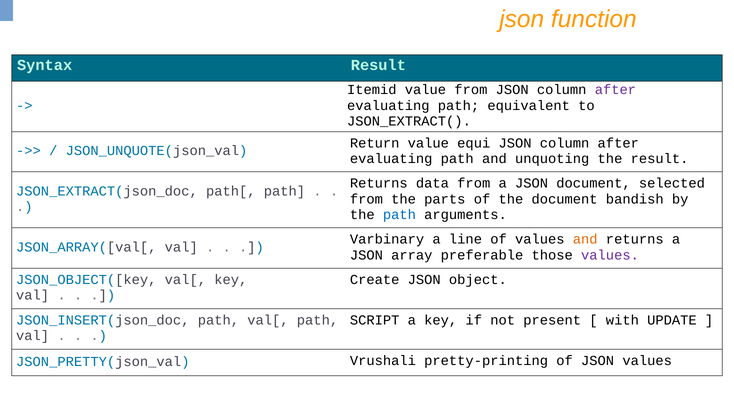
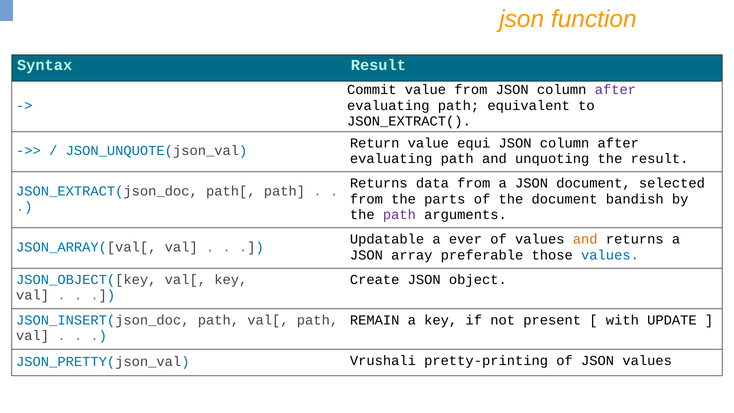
Itemid: Itemid -> Commit
path at (399, 215) colour: blue -> purple
Varbinary: Varbinary -> Updatable
line: line -> ever
values at (610, 255) colour: purple -> blue
SCRIPT: SCRIPT -> REMAIN
